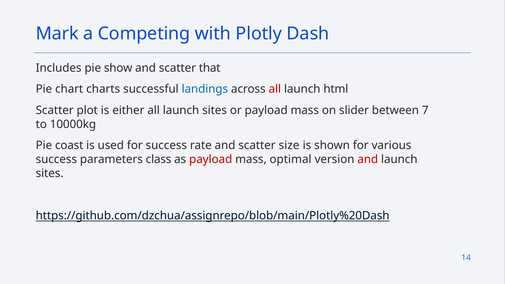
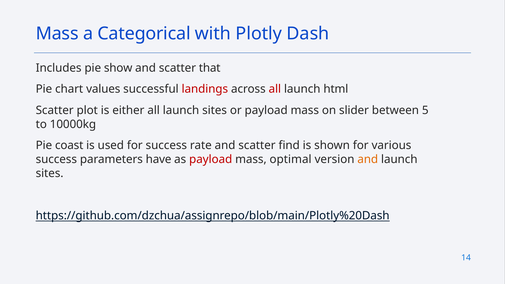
Mark at (57, 34): Mark -> Mass
Competing: Competing -> Categorical
charts: charts -> values
landings colour: blue -> red
7: 7 -> 5
size: size -> find
class: class -> have
and at (368, 159) colour: red -> orange
